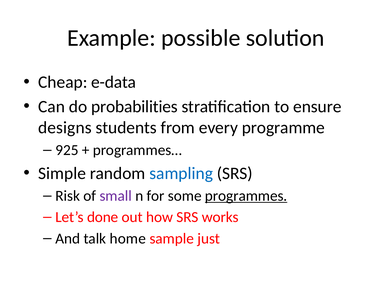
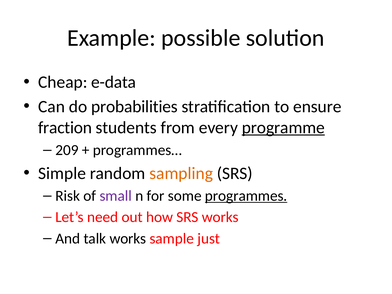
designs: designs -> fraction
programme underline: none -> present
925: 925 -> 209
sampling colour: blue -> orange
done: done -> need
talk home: home -> works
